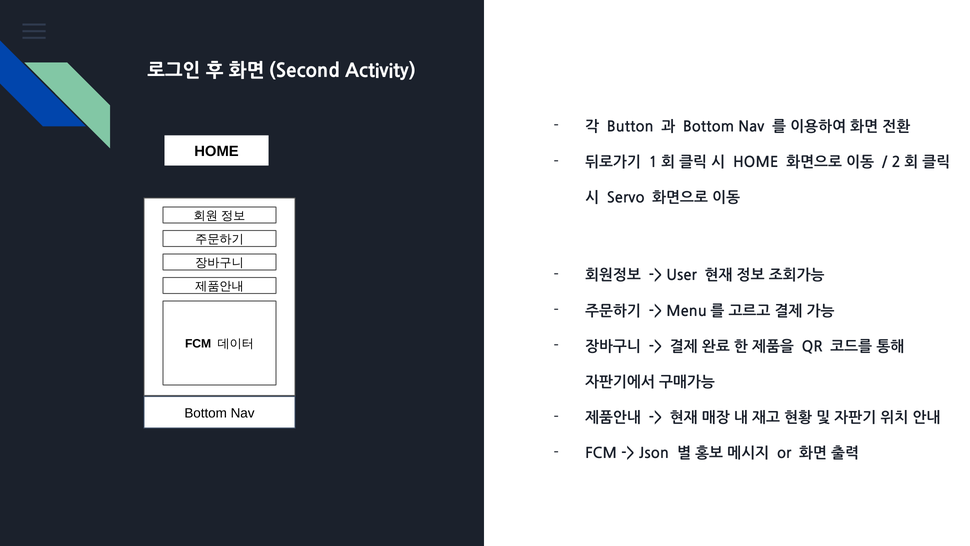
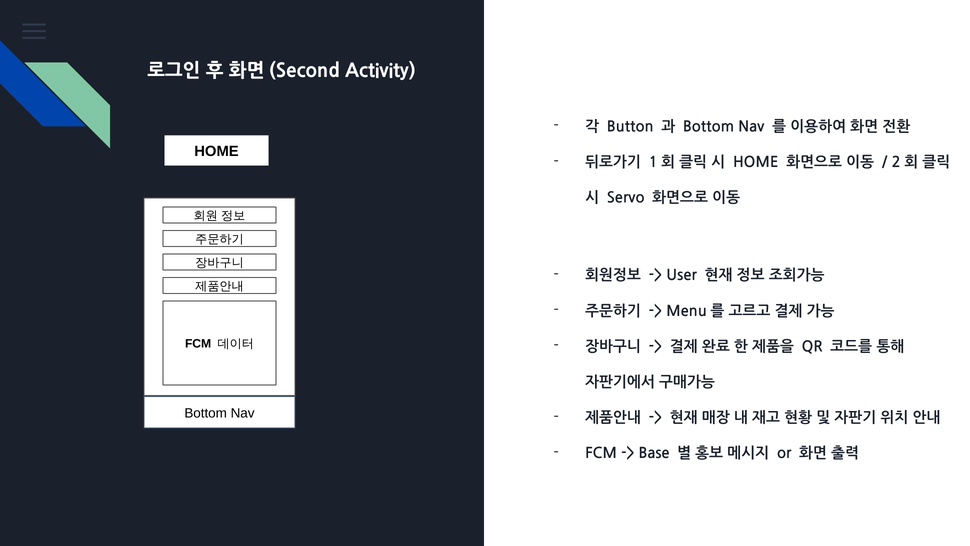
Json: Json -> Base
